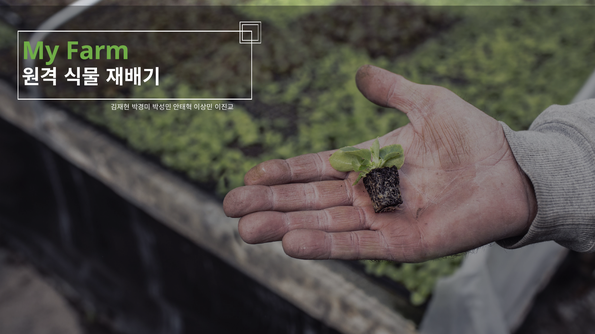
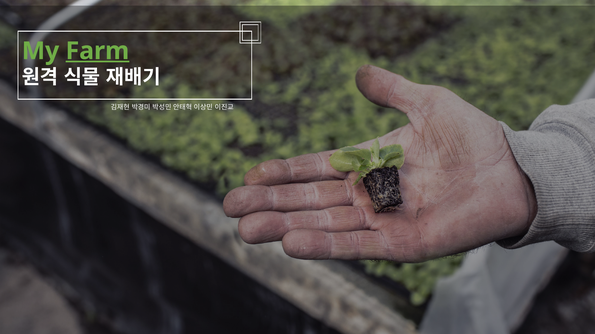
Farm underline: none -> present
